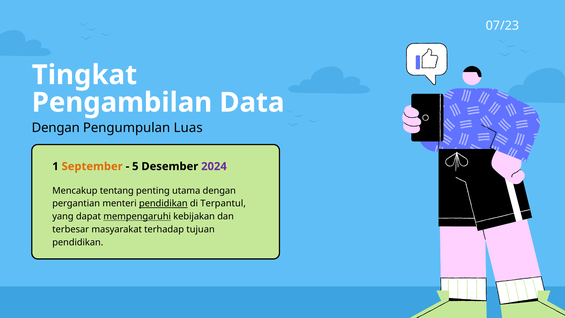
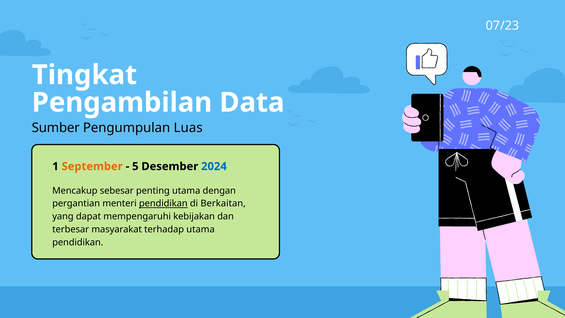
Dengan at (56, 128): Dengan -> Sumber
2024 colour: purple -> blue
tentang: tentang -> sebesar
Terpantul: Terpantul -> Berkaitan
mempengaruhi underline: present -> none
terhadap tujuan: tujuan -> utama
